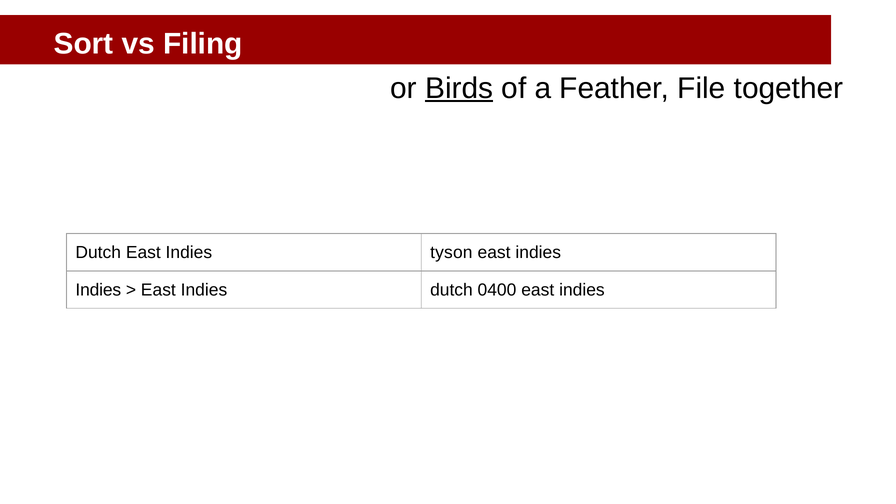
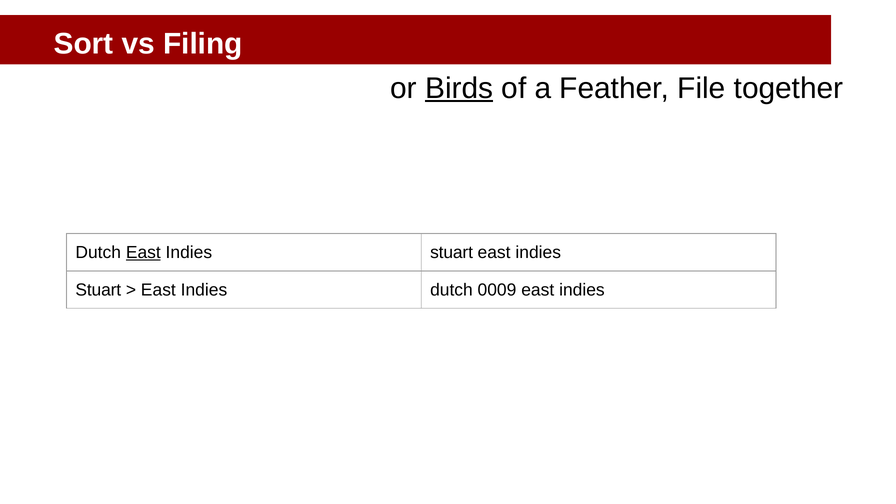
East at (143, 252) underline: none -> present
tyson at (451, 252): tyson -> stuart
Indies at (98, 290): Indies -> Stuart
0400: 0400 -> 0009
